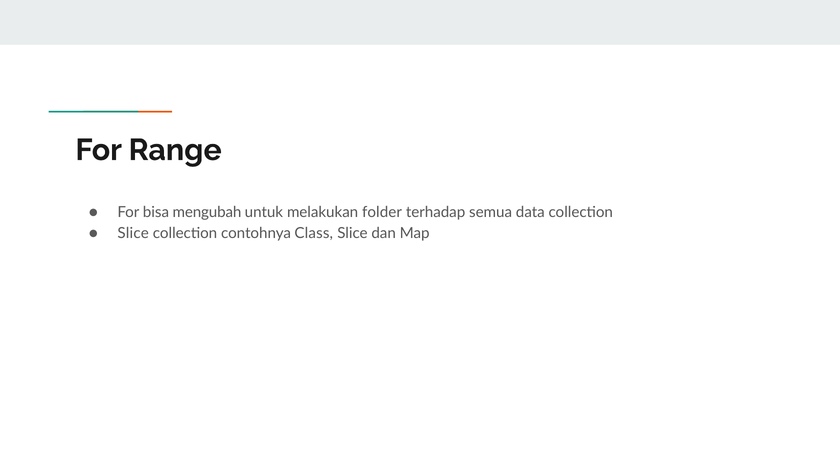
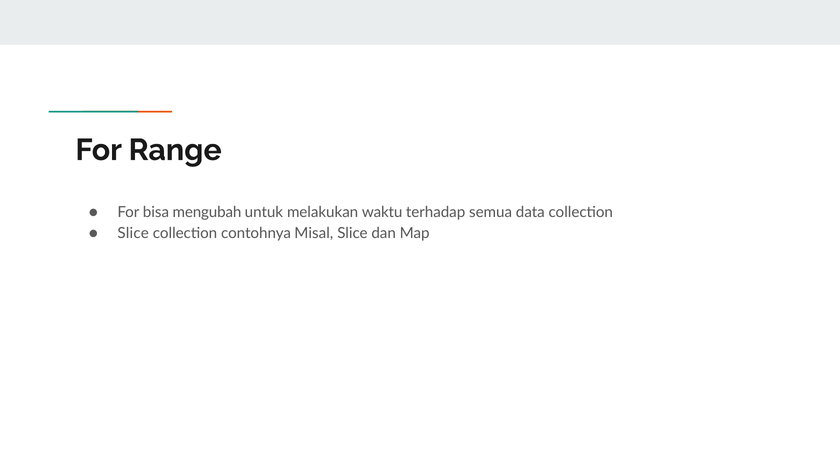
folder: folder -> waktu
Class: Class -> Misal
